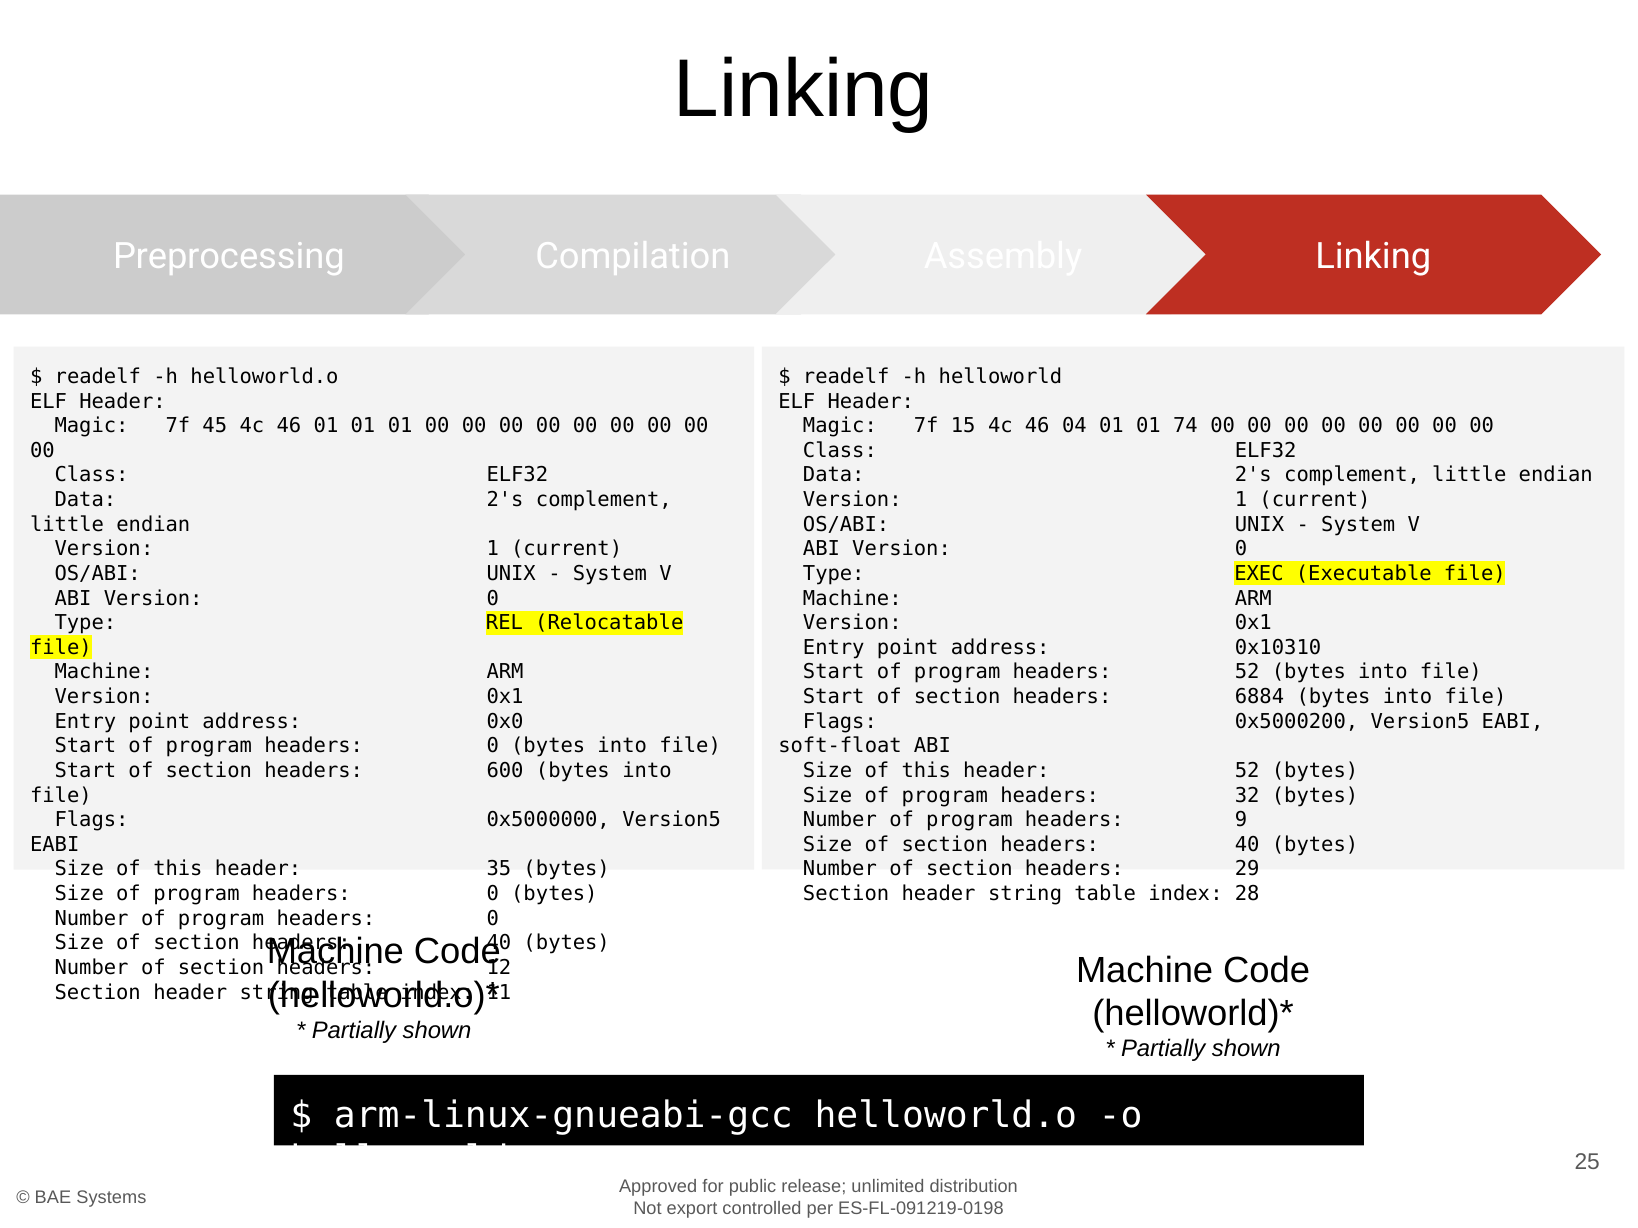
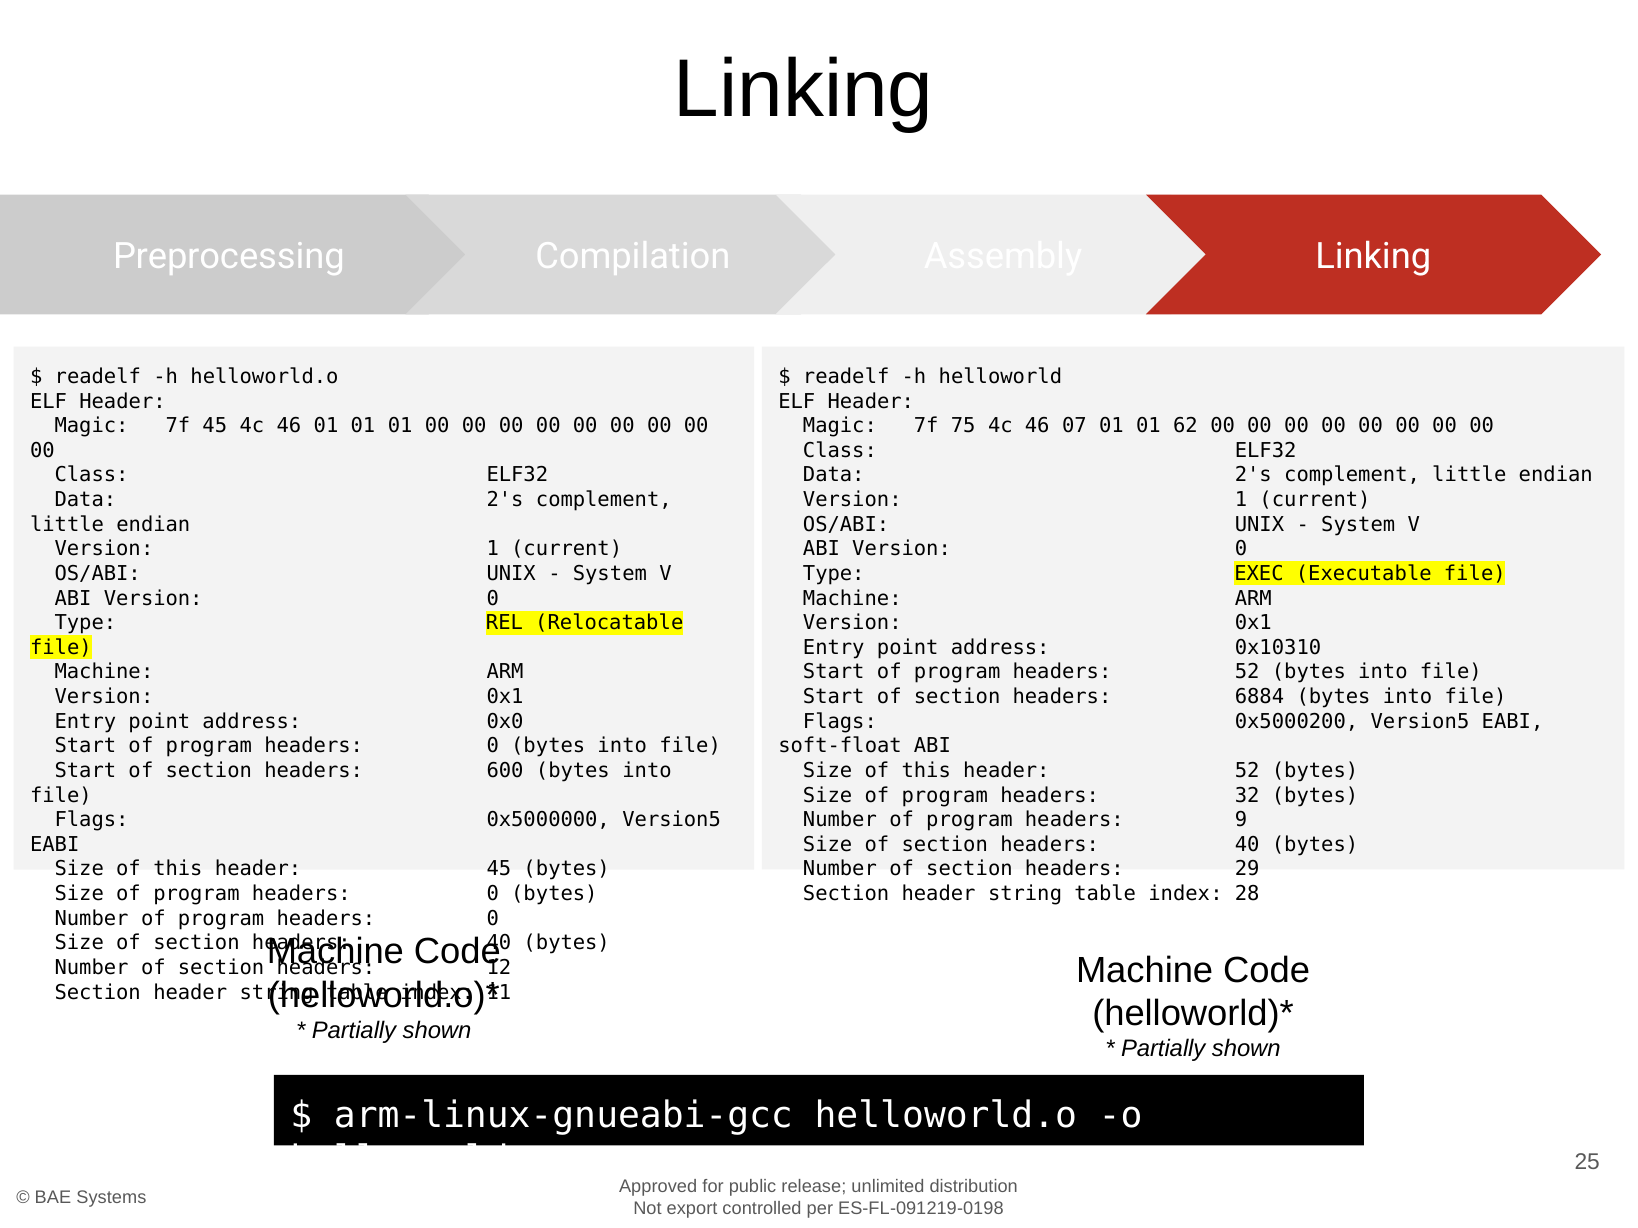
15: 15 -> 75
04: 04 -> 07
74: 74 -> 62
header 35: 35 -> 45
